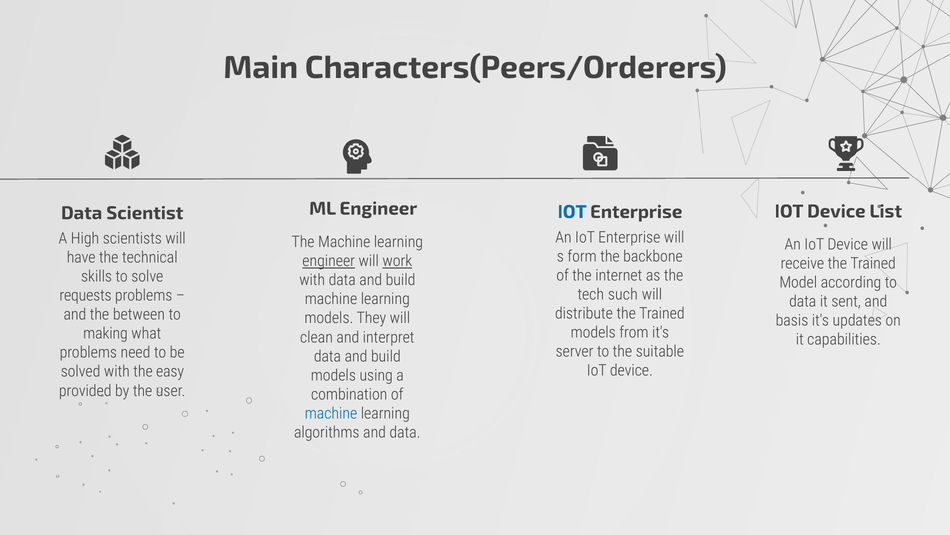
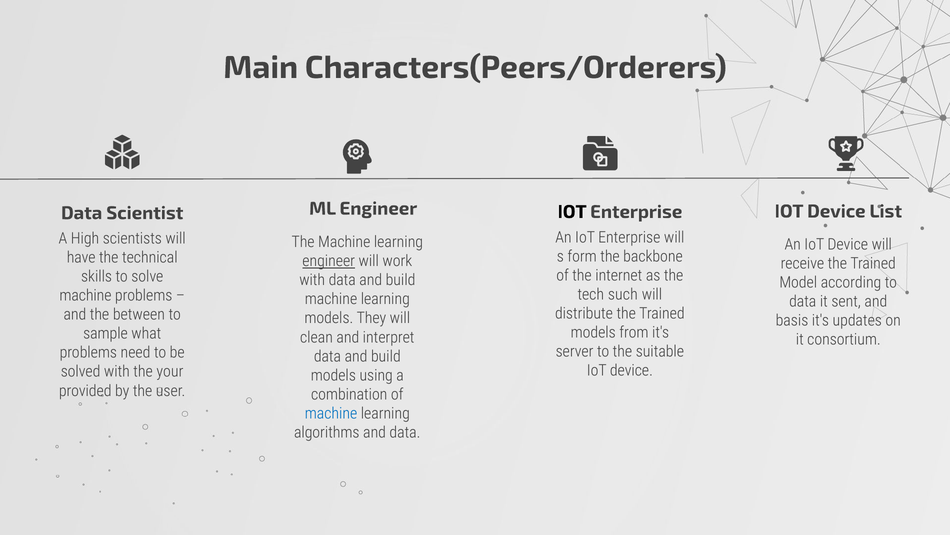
IOT at (572, 212) colour: blue -> black
work underline: present -> none
requests at (86, 295): requests -> machine
making: making -> sample
capabilities: capabilities -> consortium
easy: easy -> your
